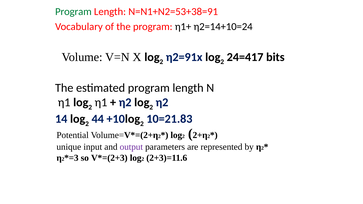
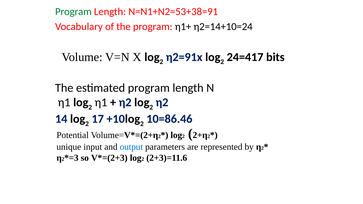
44: 44 -> 17
10=21.83: 10=21.83 -> 10=86.46
output colour: purple -> blue
